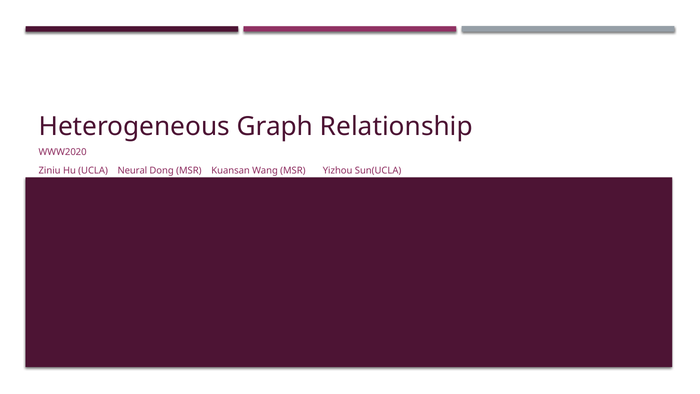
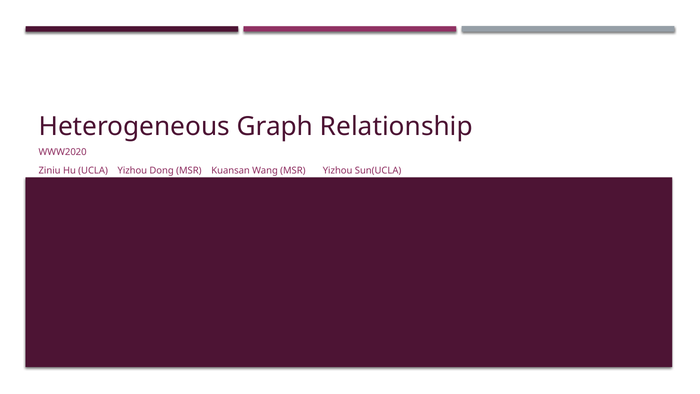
UCLA Neural: Neural -> Yizhou
